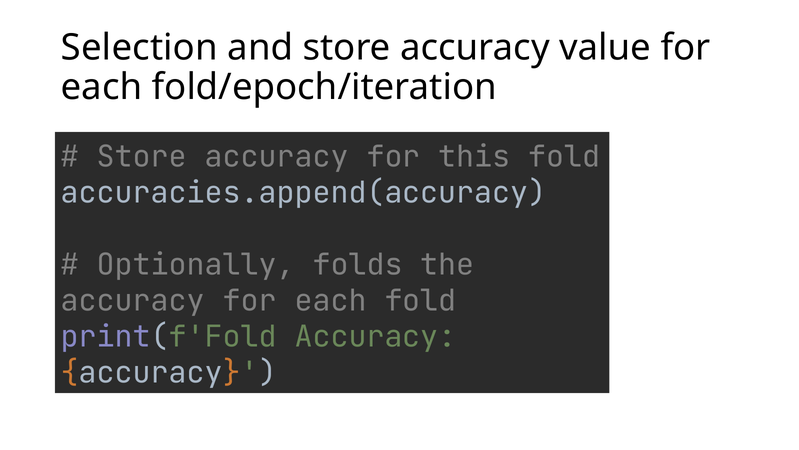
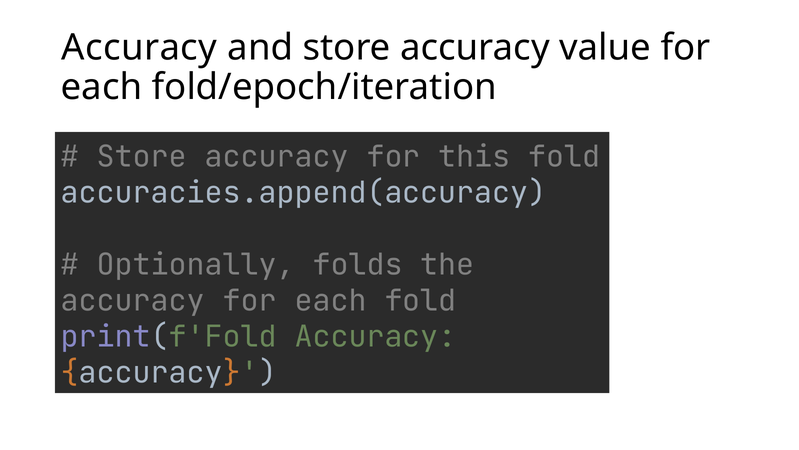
Selection at (139, 47): Selection -> Accuracy
